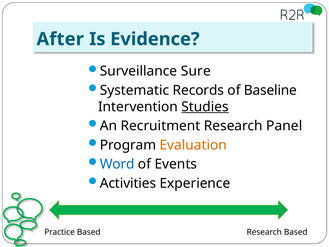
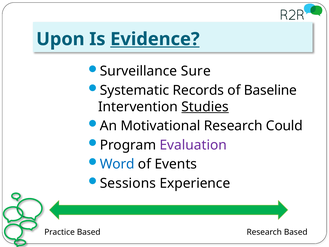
After: After -> Upon
Evidence underline: none -> present
Recruitment: Recruitment -> Motivational
Panel: Panel -> Could
Evaluation colour: orange -> purple
Activities: Activities -> Sessions
